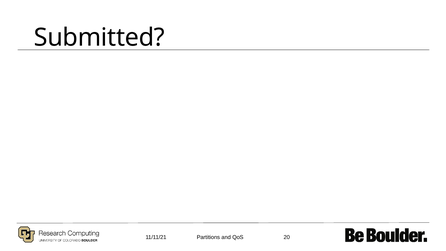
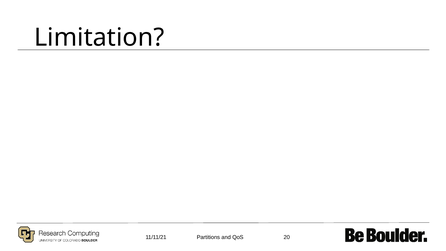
Submitted: Submitted -> Limitation
